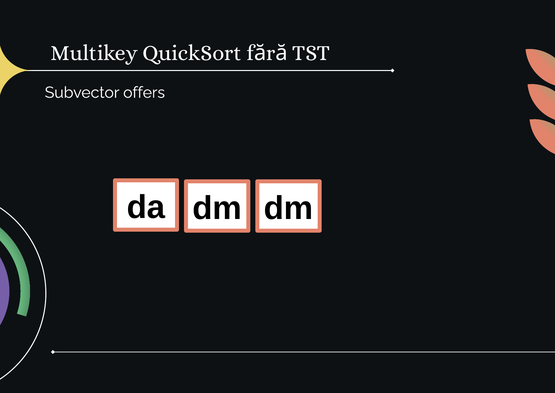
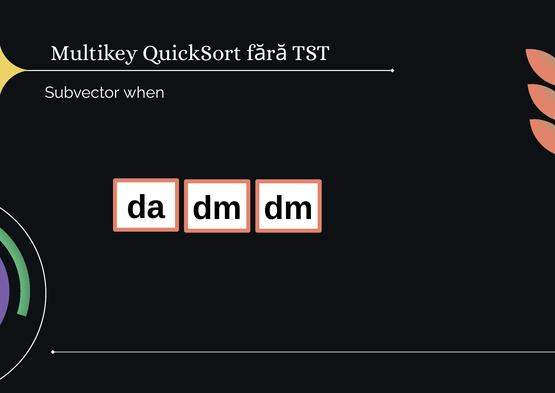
offers: offers -> when
